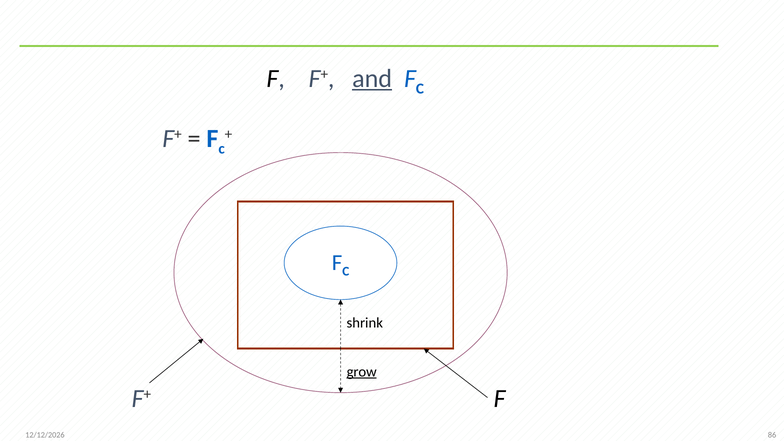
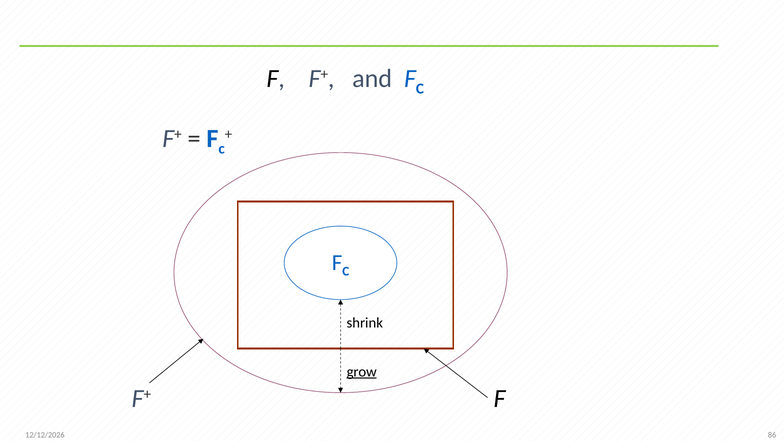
and underline: present -> none
